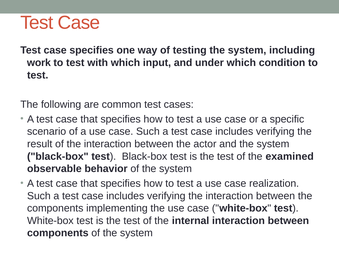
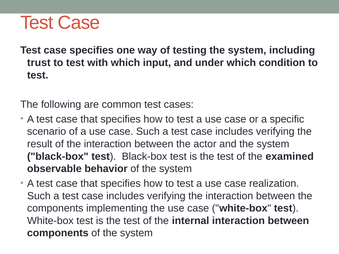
work: work -> trust
